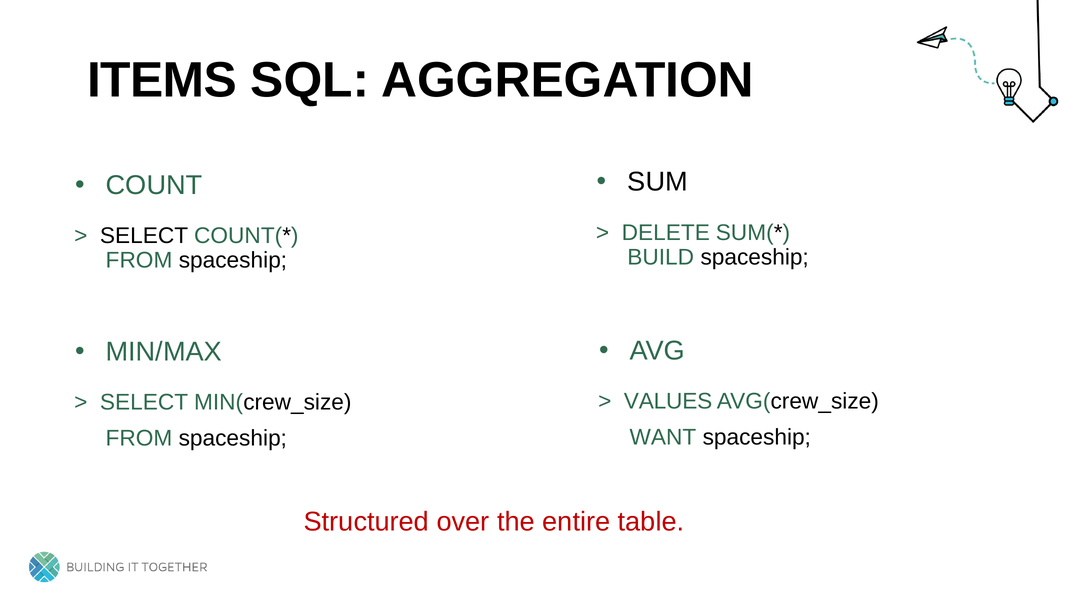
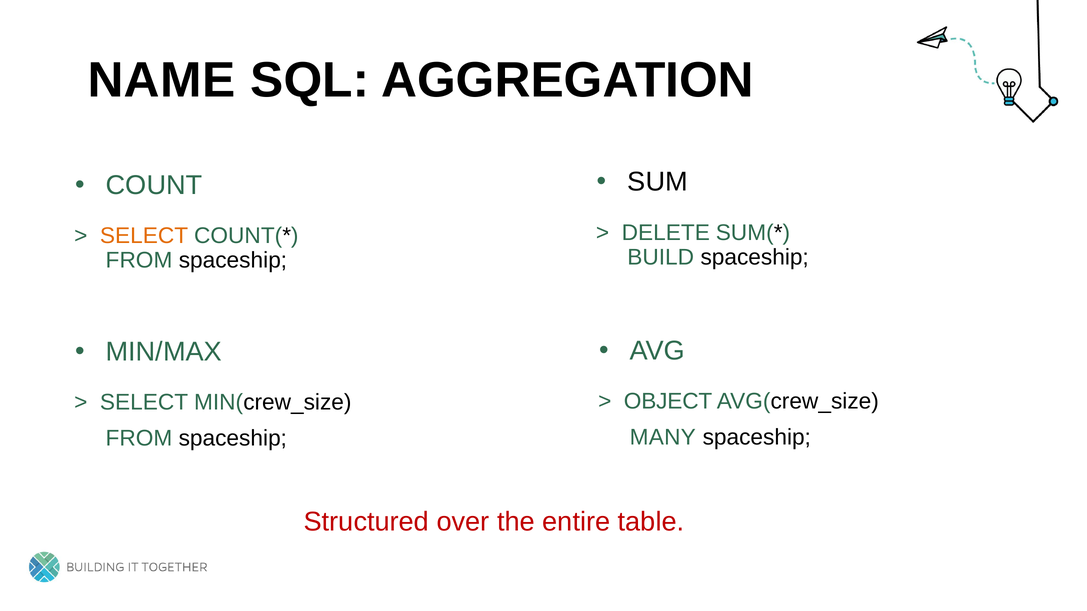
ITEMS: ITEMS -> NAME
SELECT at (144, 236) colour: black -> orange
VALUES: VALUES -> OBJECT
WANT: WANT -> MANY
